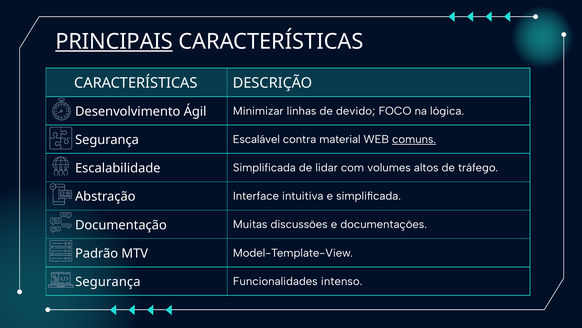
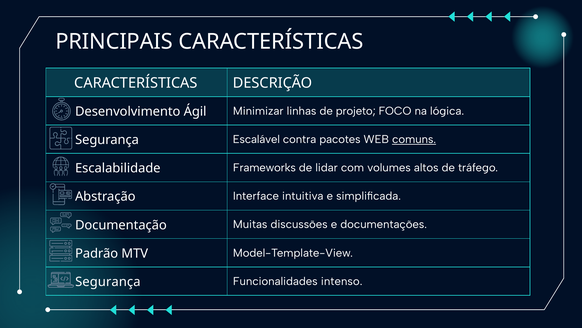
PRINCIPAIS underline: present -> none
devido: devido -> projeto
material: material -> pacotes
Escalabilidade Simplificada: Simplificada -> Frameworks
